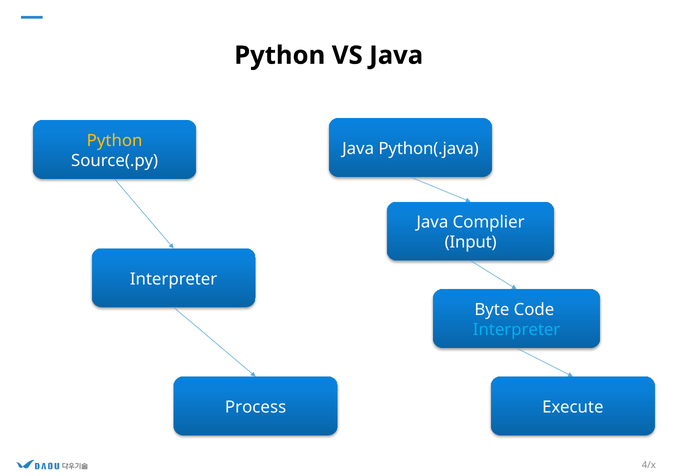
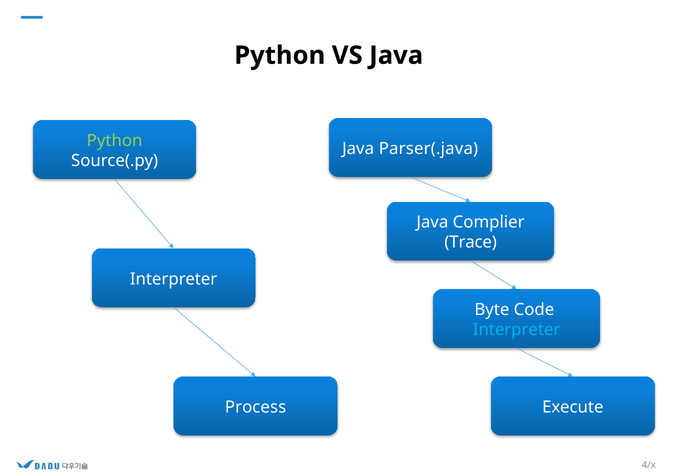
Python at (115, 141) colour: yellow -> light green
Python(.java: Python(.java -> Parser(.java
Input: Input -> Trace
